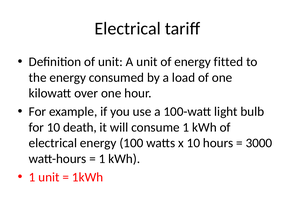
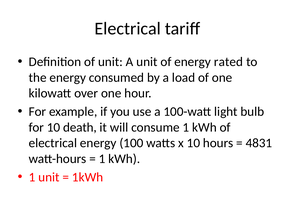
fitted: fitted -> rated
3000: 3000 -> 4831
